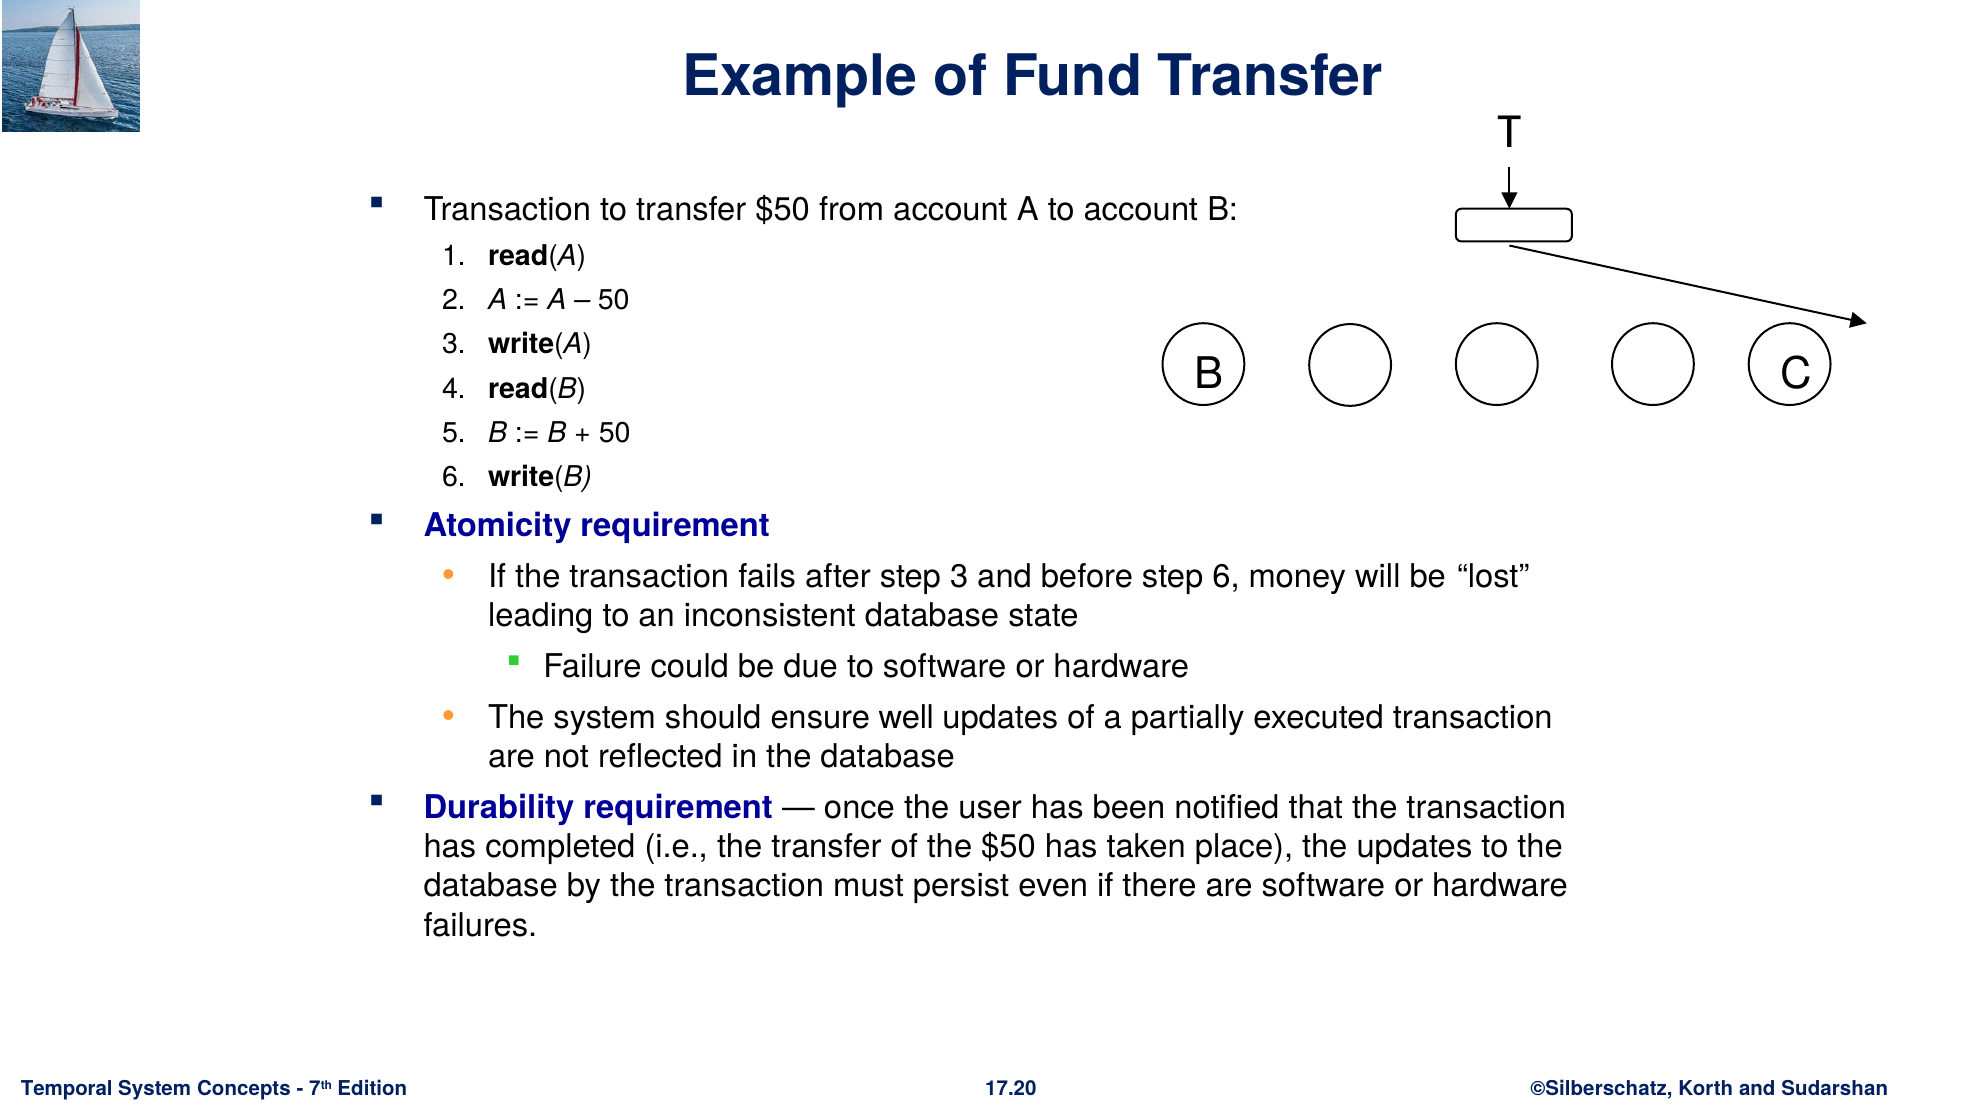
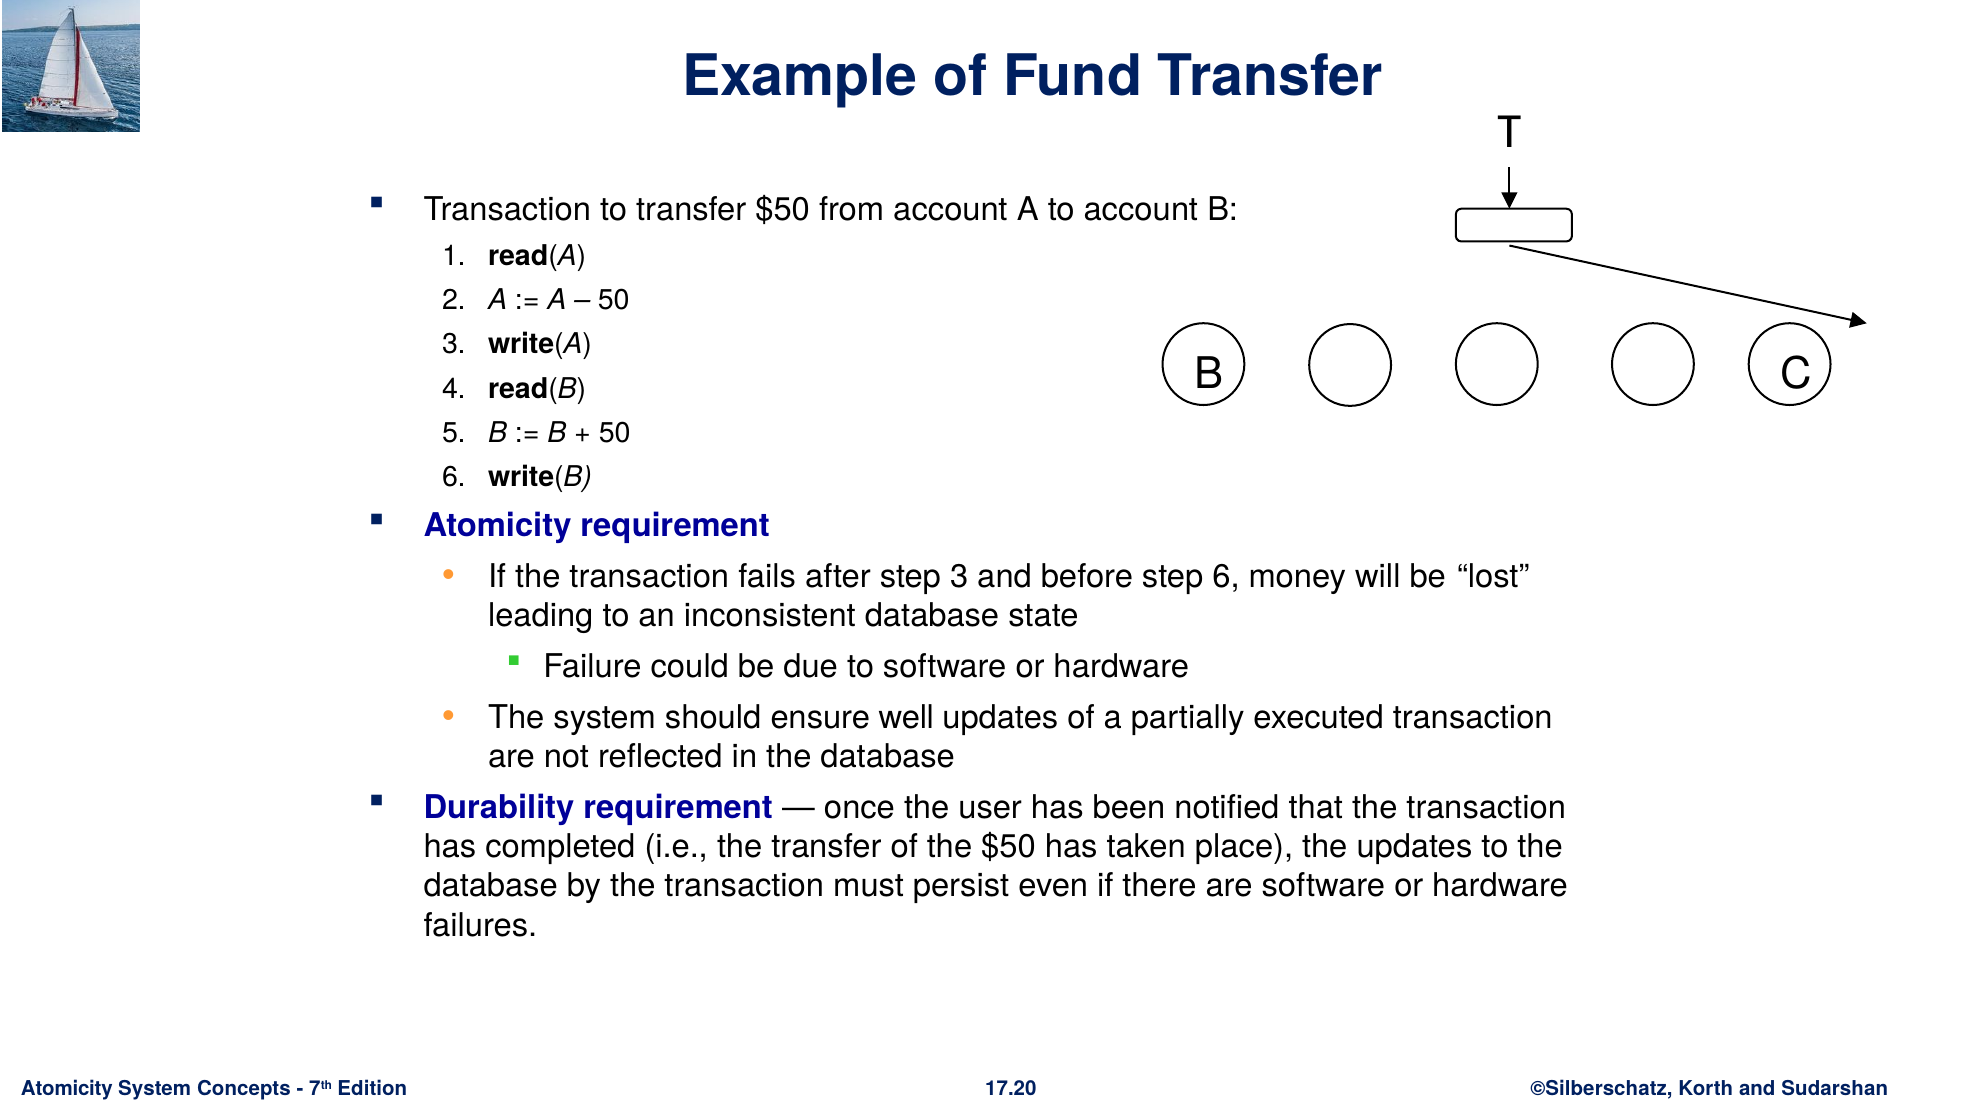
Temporal at (67, 1089): Temporal -> Atomicity
